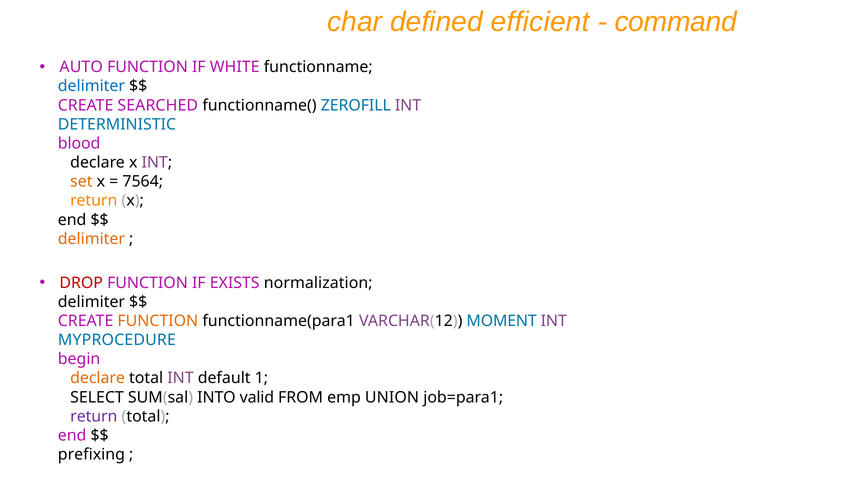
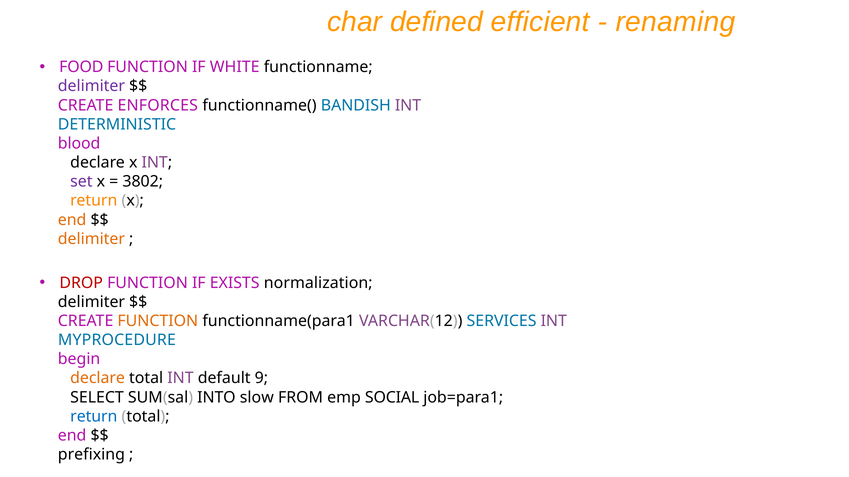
command: command -> renaming
AUTO: AUTO -> FOOD
delimiter at (91, 86) colour: blue -> purple
SEARCHED: SEARCHED -> ENFORCES
ZEROFILL: ZEROFILL -> BANDISH
set colour: orange -> purple
7564: 7564 -> 3802
end at (72, 220) colour: black -> orange
MOMENT: MOMENT -> SERVICES
1: 1 -> 9
valid: valid -> slow
UNION: UNION -> SOCIAL
return at (94, 417) colour: purple -> blue
